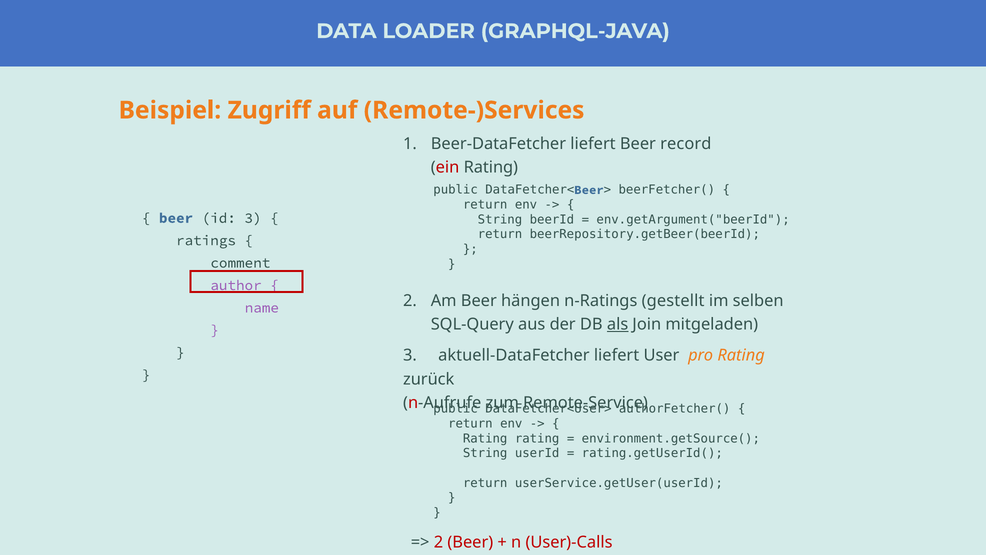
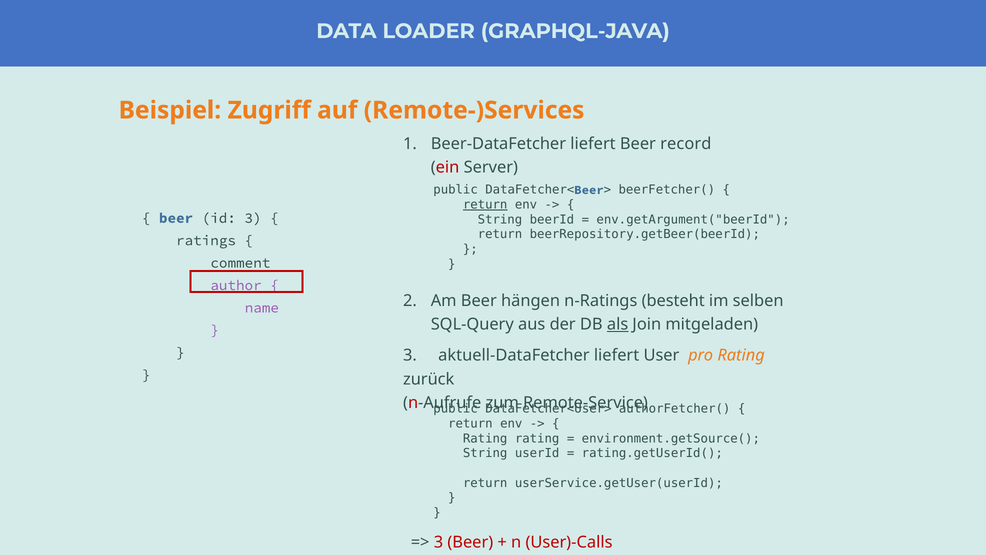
ein Rating: Rating -> Server
return at (485, 205) underline: none -> present
gestellt: gestellt -> besteht
2 at (438, 542): 2 -> 3
